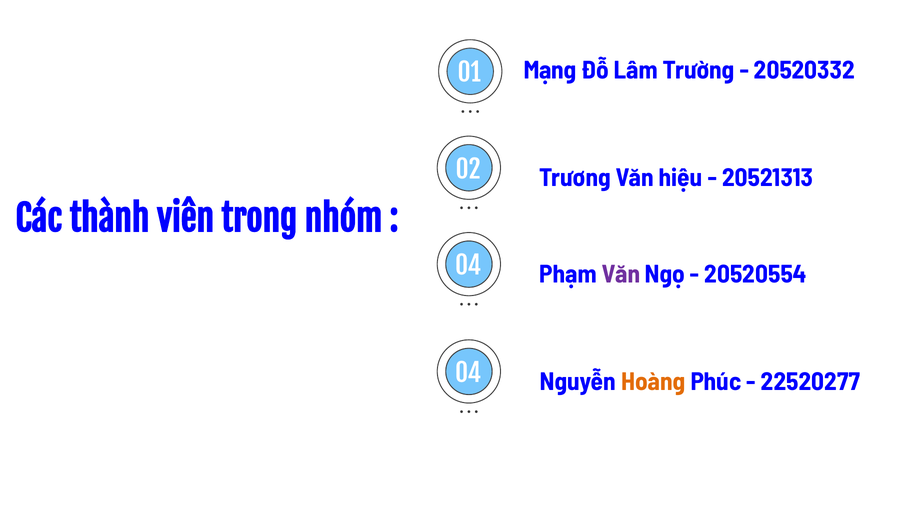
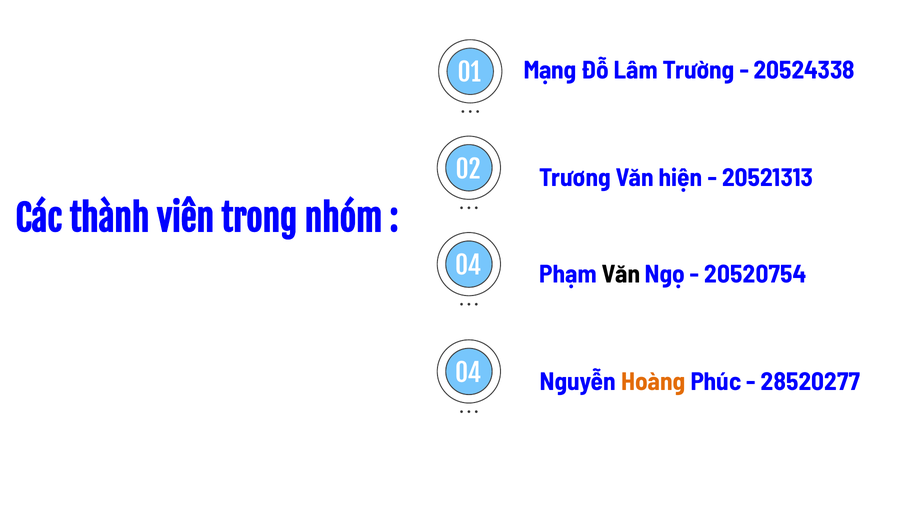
20520332: 20520332 -> 20524338
hiệu: hiệu -> hiện
Văn at (621, 275) colour: purple -> black
20520554: 20520554 -> 20520754
22520277: 22520277 -> 28520277
